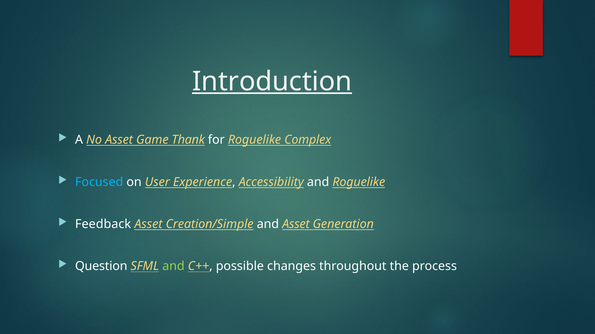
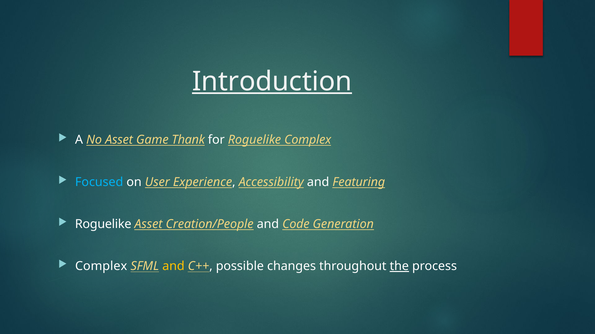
and Roguelike: Roguelike -> Featuring
Feedback at (103, 225): Feedback -> Roguelike
Creation/Simple: Creation/Simple -> Creation/People
and Asset: Asset -> Code
Question at (101, 267): Question -> Complex
and at (173, 267) colour: light green -> yellow
the underline: none -> present
